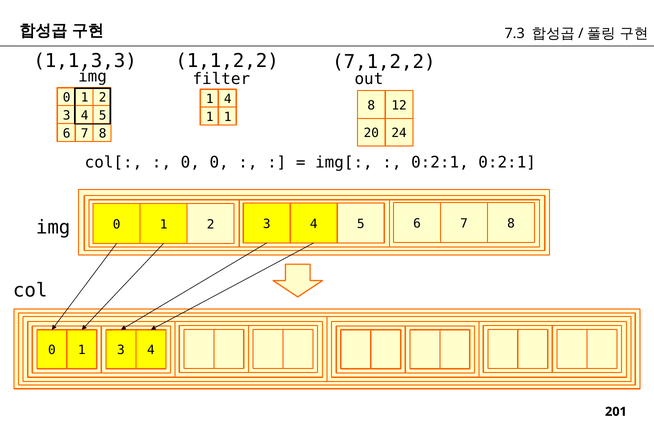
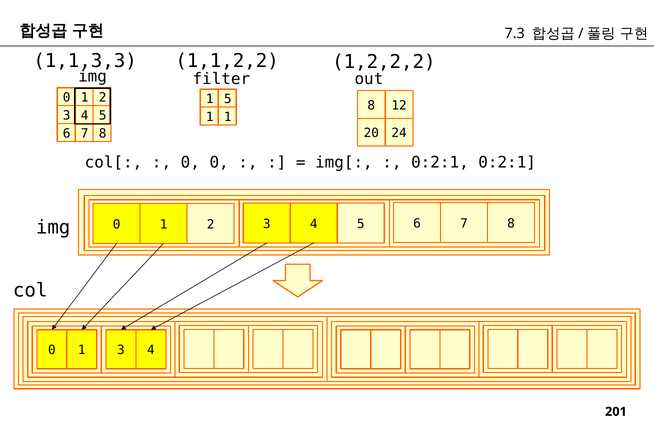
7,1,2,2: 7,1,2,2 -> 1,2,2,2
1 4: 4 -> 5
